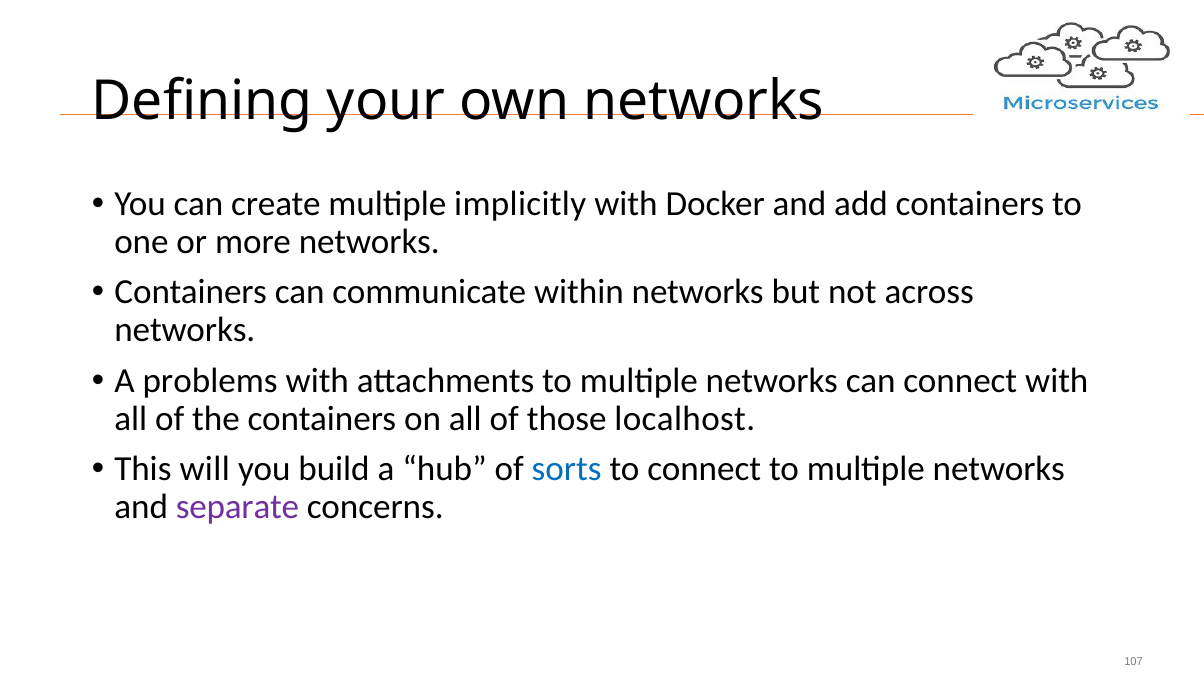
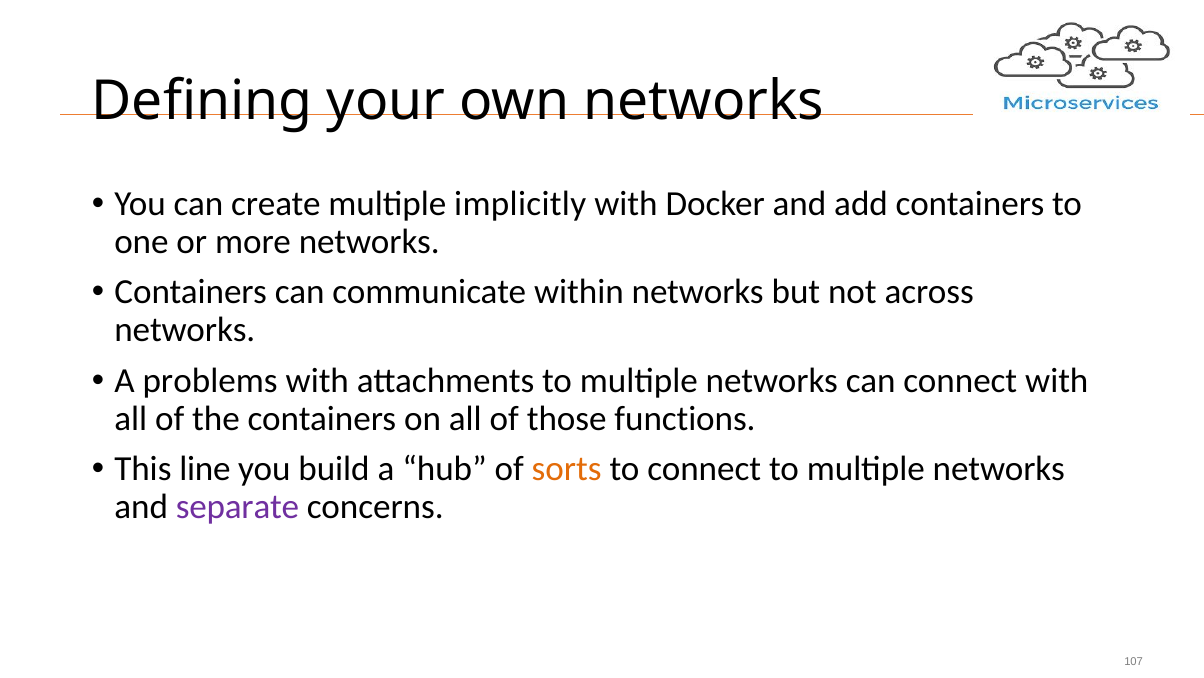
localhost: localhost -> functions
will: will -> line
sorts colour: blue -> orange
